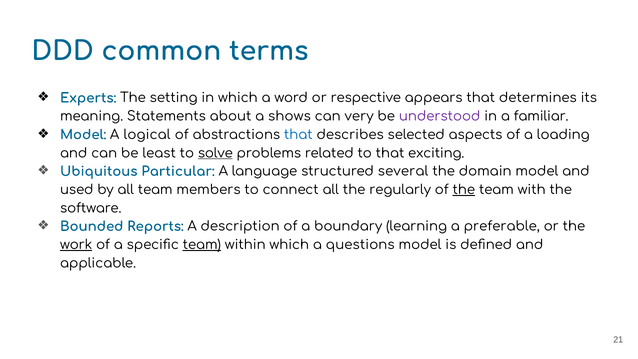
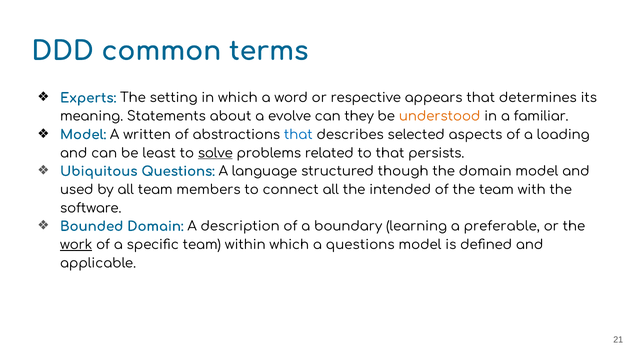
shows: shows -> evolve
very: very -> they
understood colour: purple -> orange
logical: logical -> written
exciting: exciting -> persists
Ubiquitous Particular: Particular -> Questions
several: several -> though
regularly: regularly -> intended
the at (464, 190) underline: present -> none
Bounded Reports: Reports -> Domain
team at (202, 245) underline: present -> none
